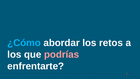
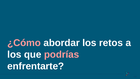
¿Cómo colour: light blue -> pink
